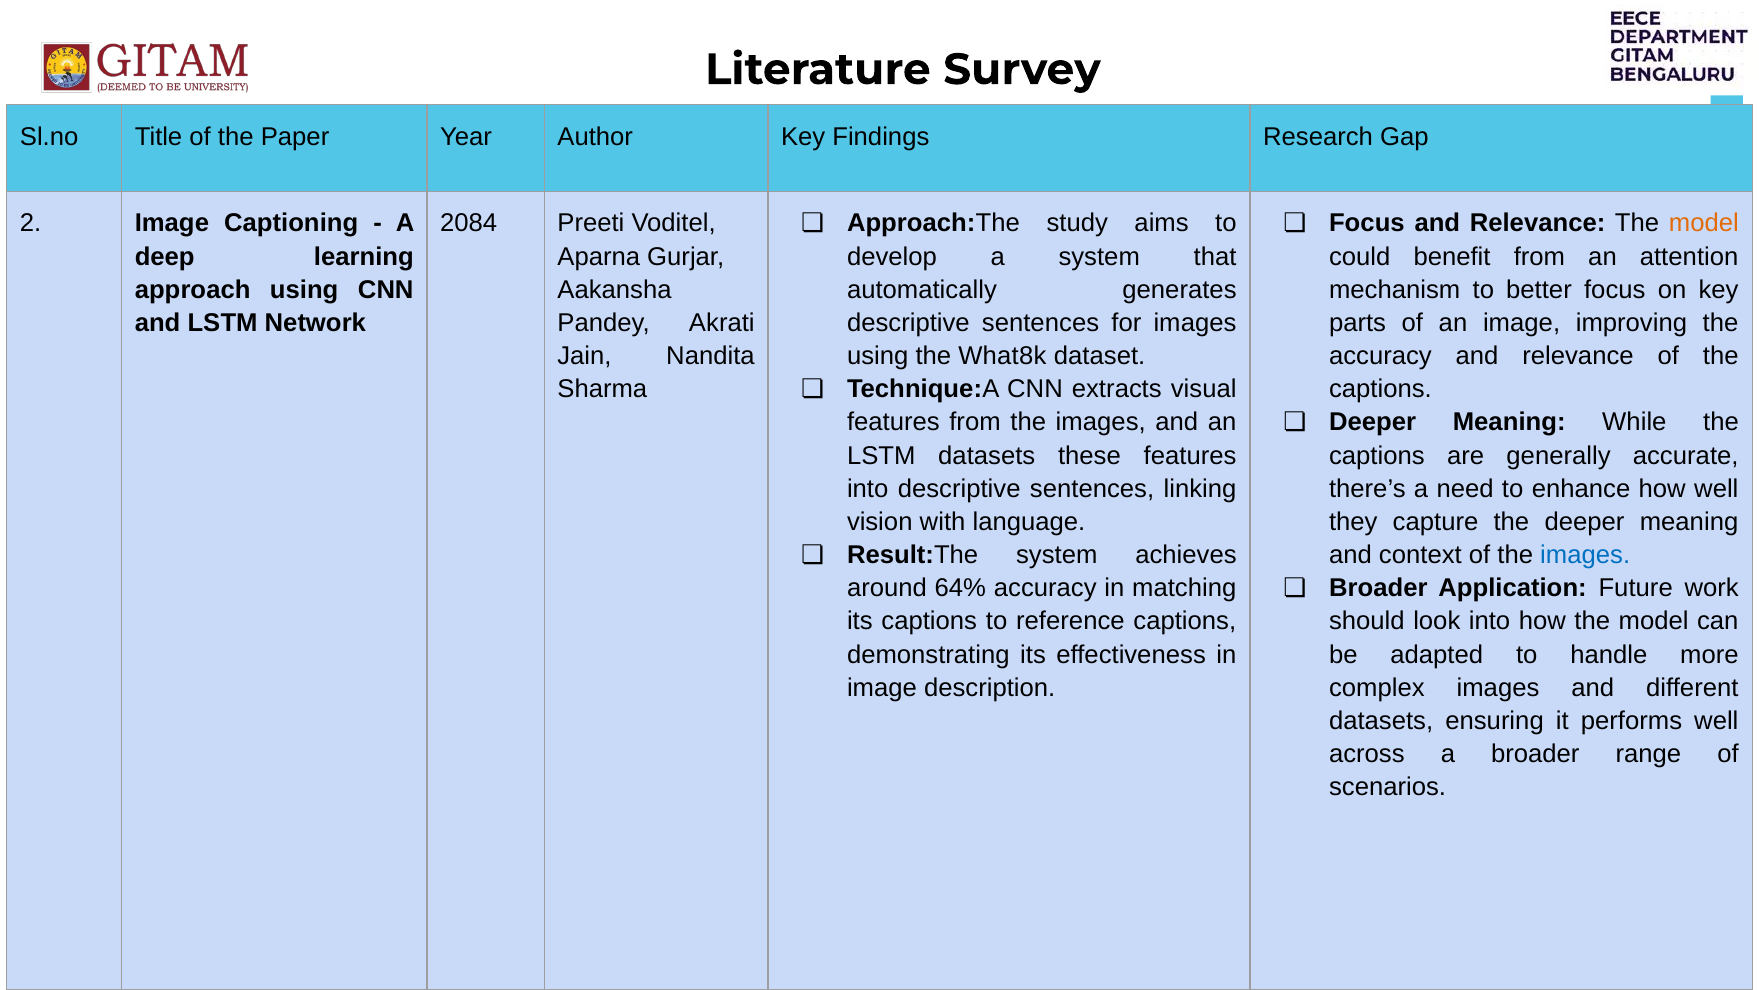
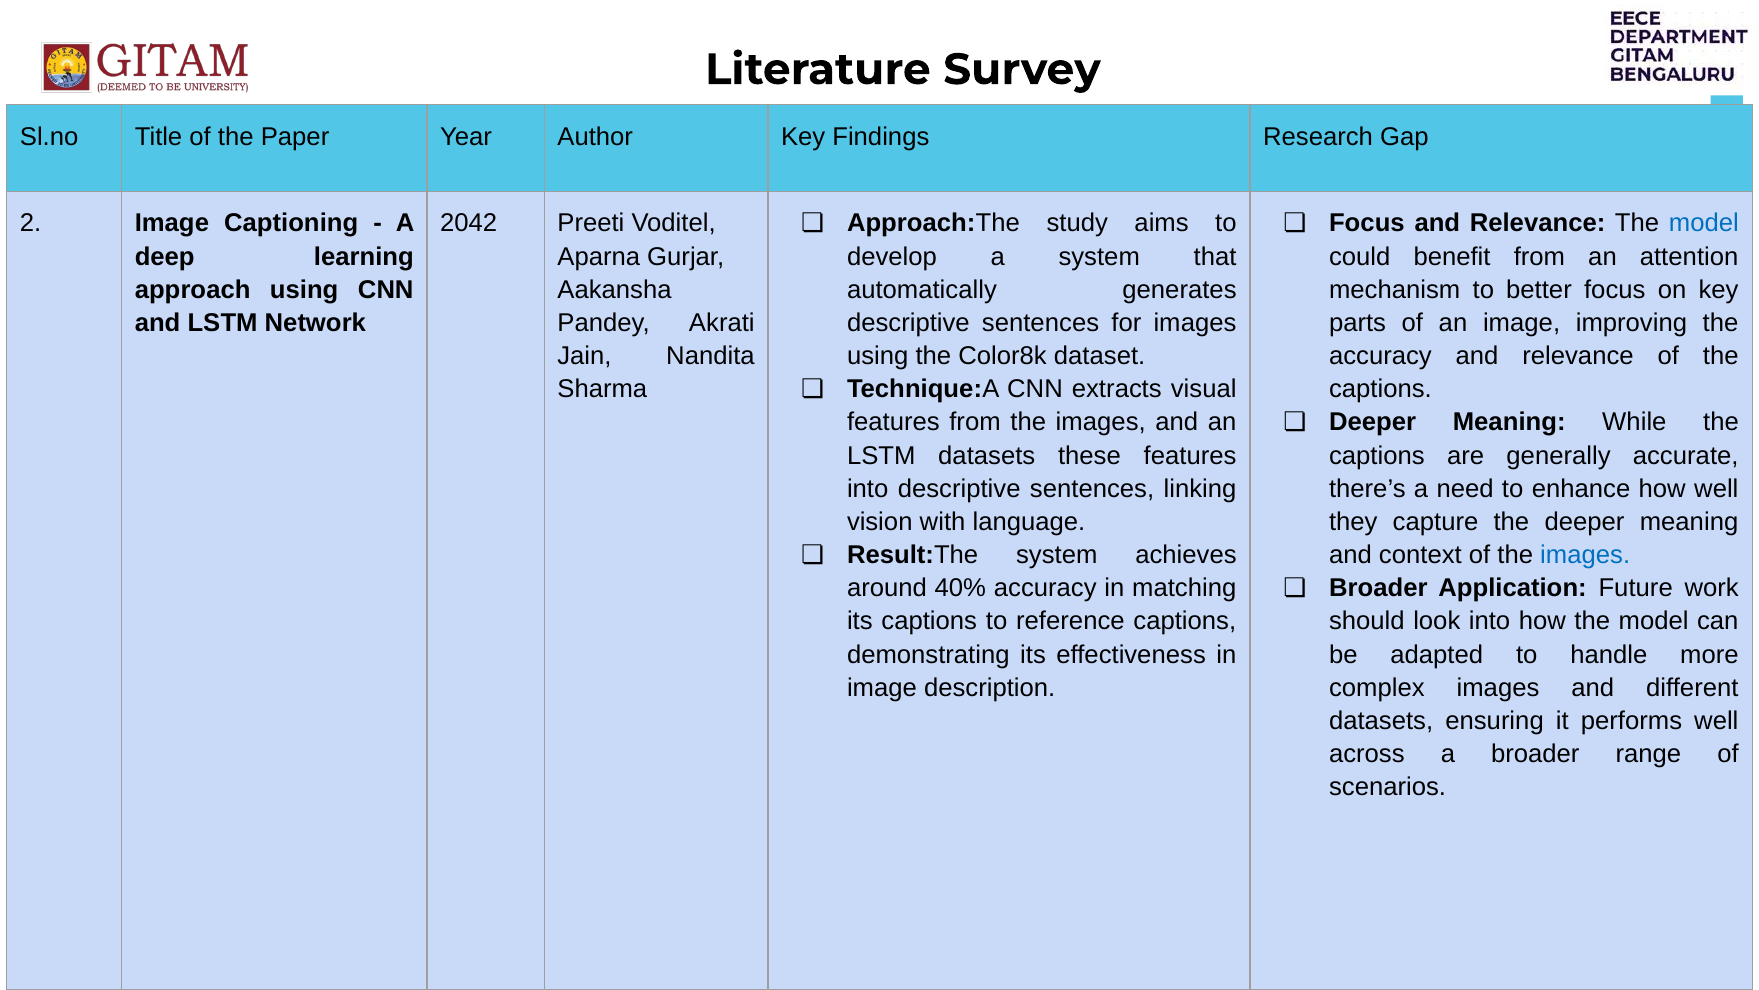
2084: 2084 -> 2042
model at (1704, 223) colour: orange -> blue
What8k: What8k -> Color8k
64%: 64% -> 40%
